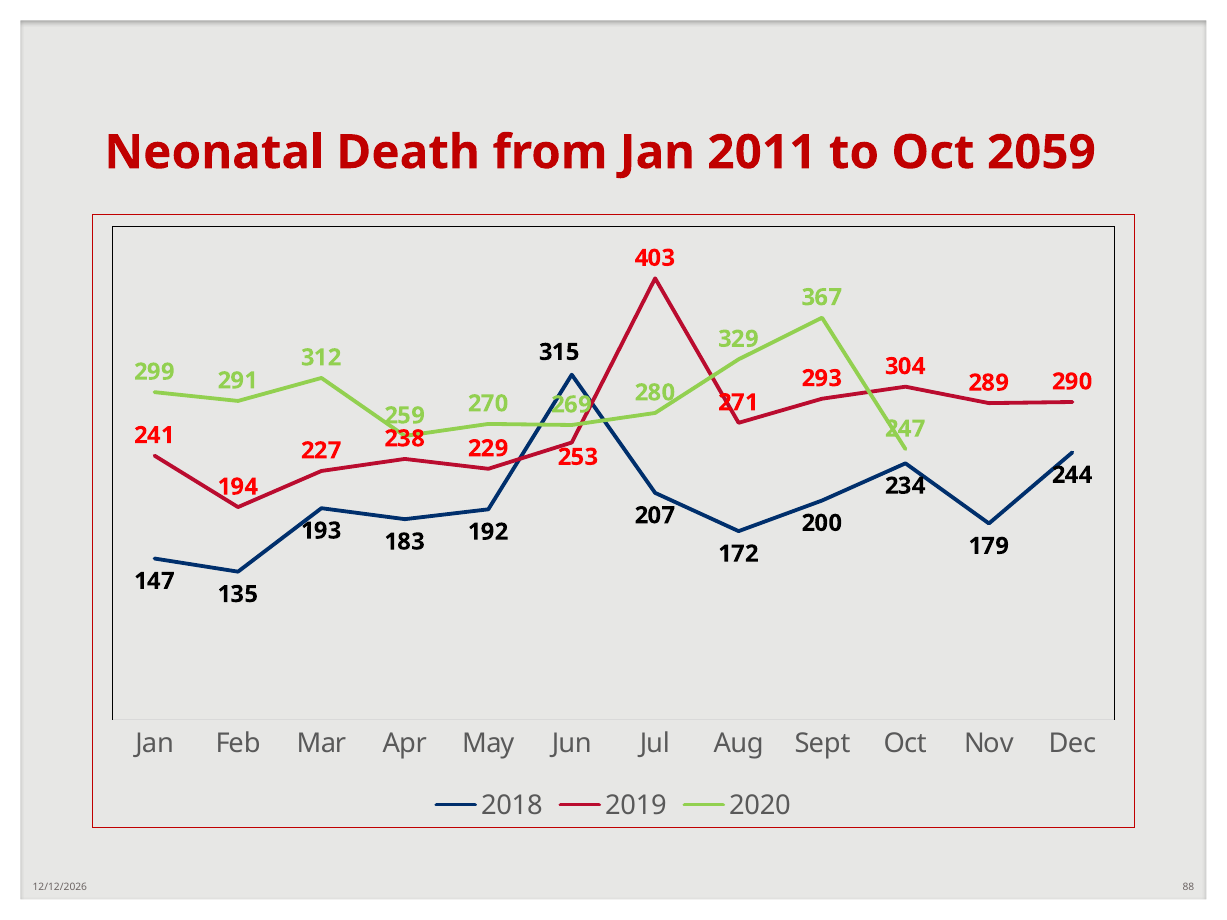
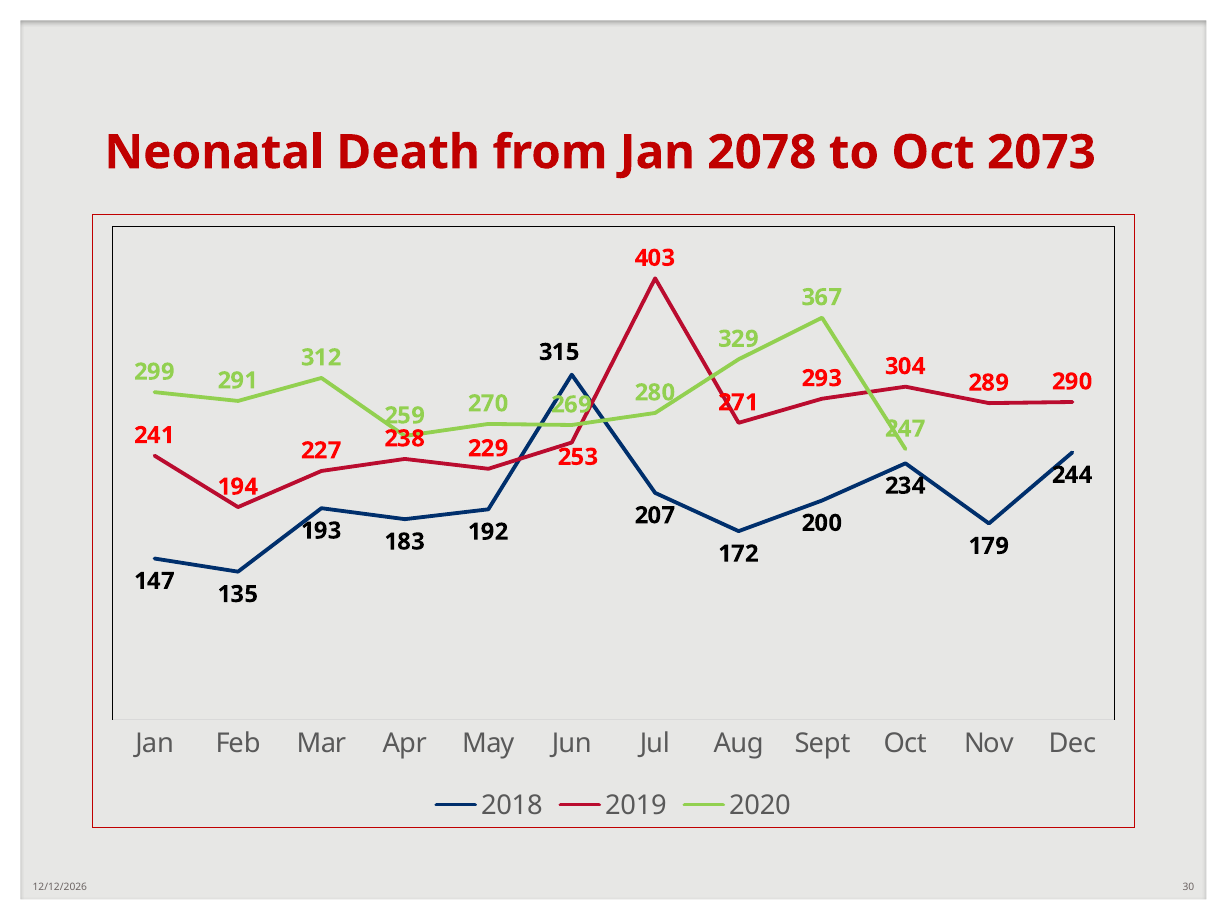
2011: 2011 -> 2078
2059: 2059 -> 2073
88: 88 -> 30
